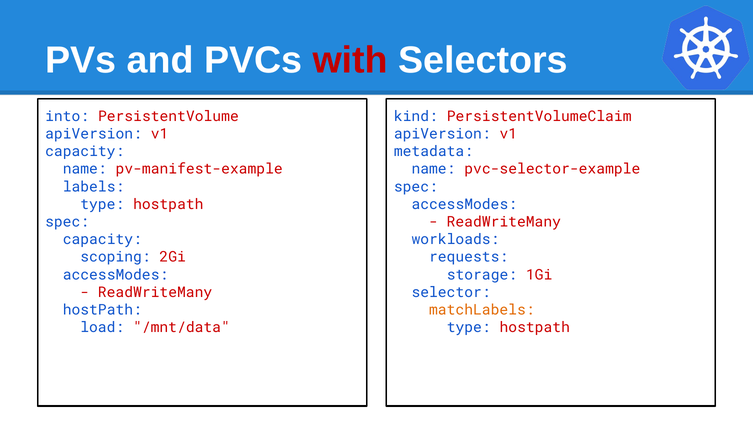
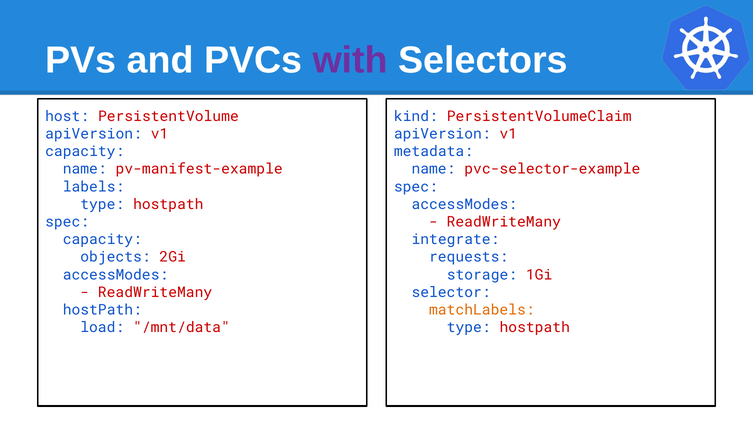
with colour: red -> purple
into: into -> host
workloads: workloads -> integrate
scoping: scoping -> objects
